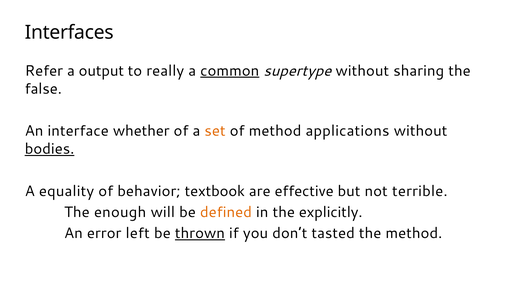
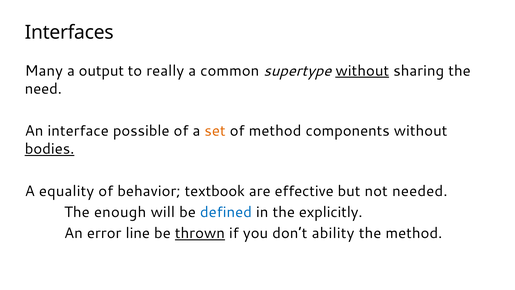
Refer: Refer -> Many
common underline: present -> none
without at (362, 71) underline: none -> present
false: false -> need
whether: whether -> possible
applications: applications -> components
terrible: terrible -> needed
defined colour: orange -> blue
left: left -> line
tasted: tasted -> ability
